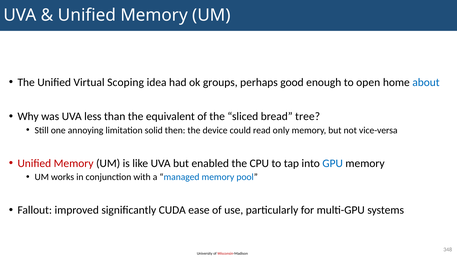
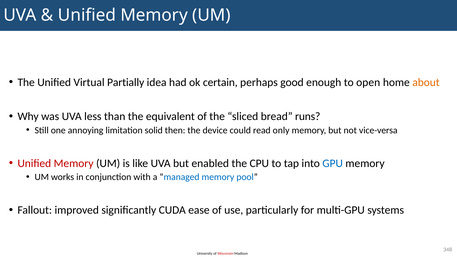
Scoping: Scoping -> Partially
groups: groups -> certain
about colour: blue -> orange
tree: tree -> runs
